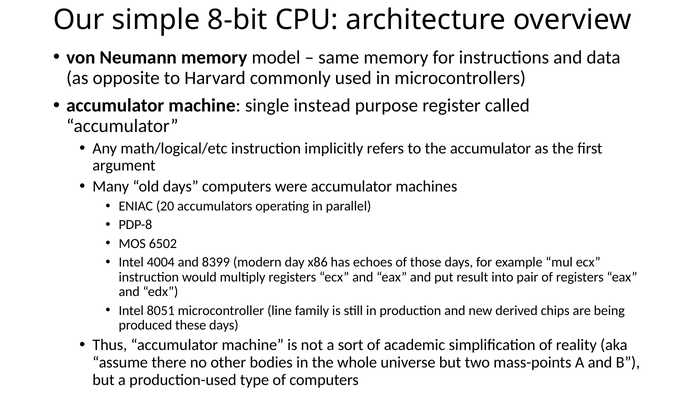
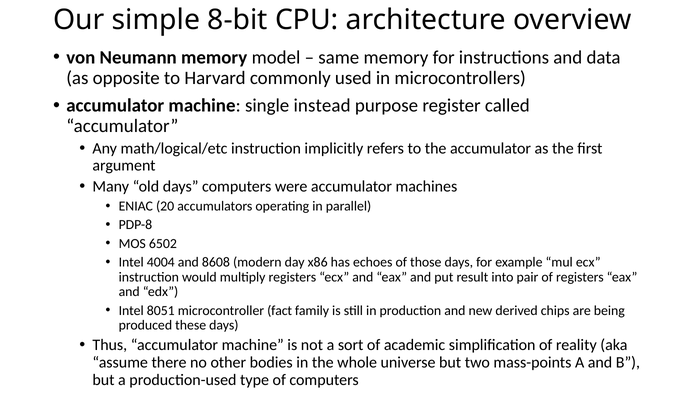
8399: 8399 -> 8608
line: line -> fact
